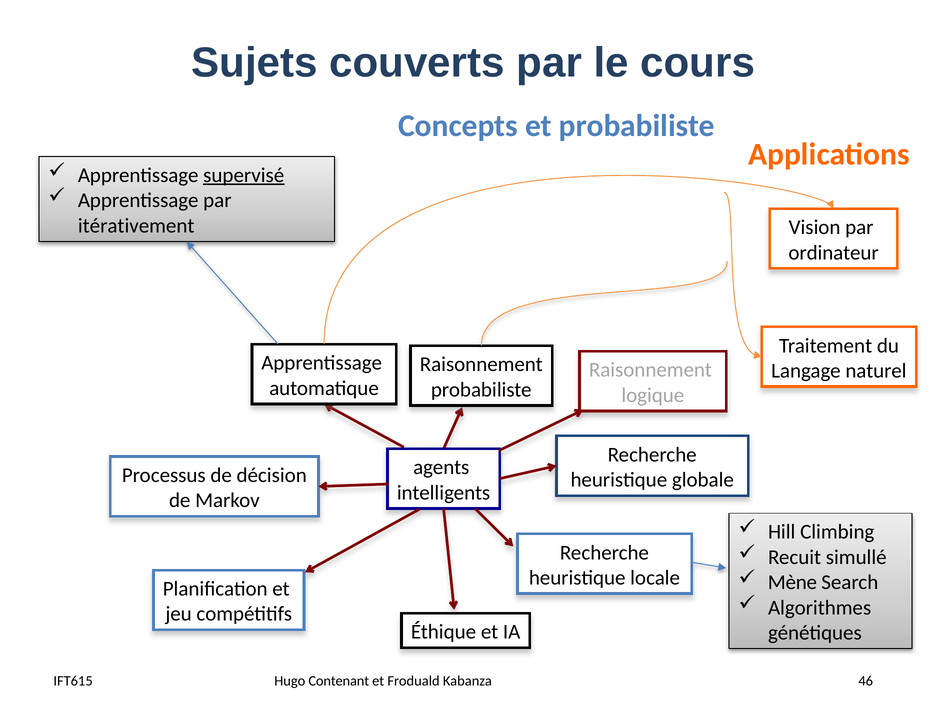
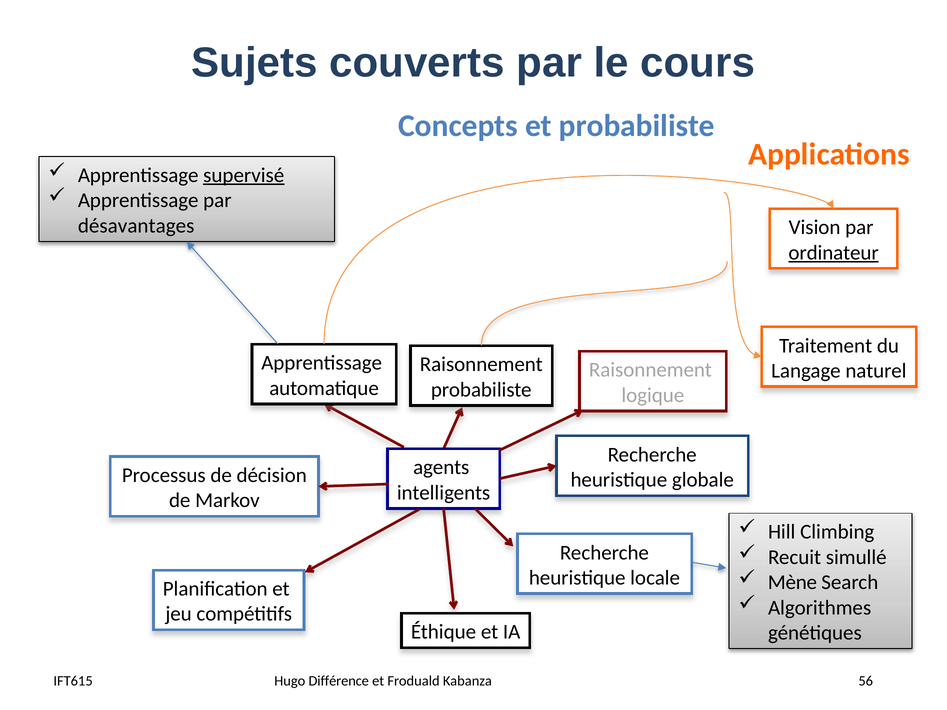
itérativement: itérativement -> désavantages
ordinateur underline: none -> present
Contenant: Contenant -> Différence
46: 46 -> 56
